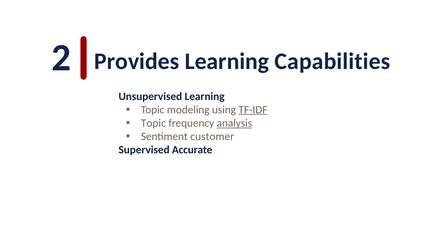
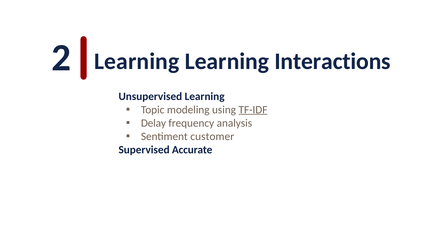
2 Provides: Provides -> Learning
Capabilities: Capabilities -> Interactions
Topic at (153, 123): Topic -> Delay
analysis underline: present -> none
